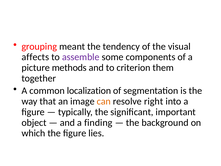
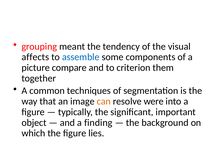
assemble colour: purple -> blue
methods: methods -> compare
localization: localization -> techniques
right: right -> were
